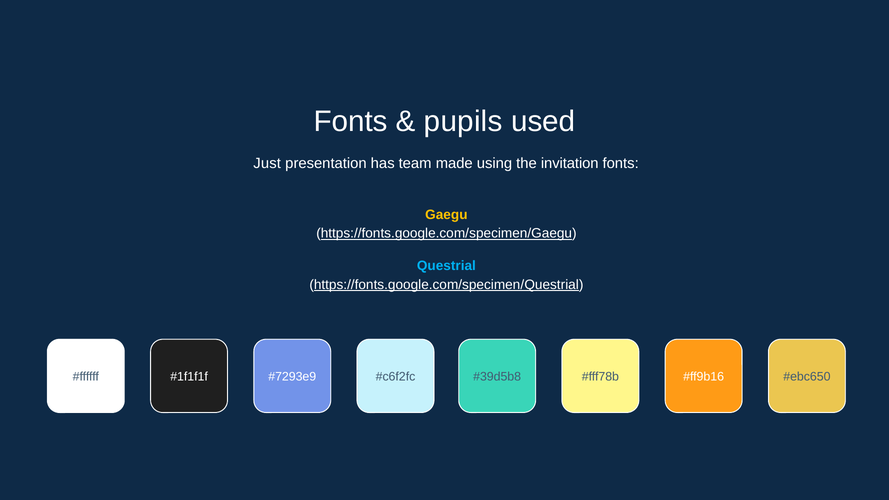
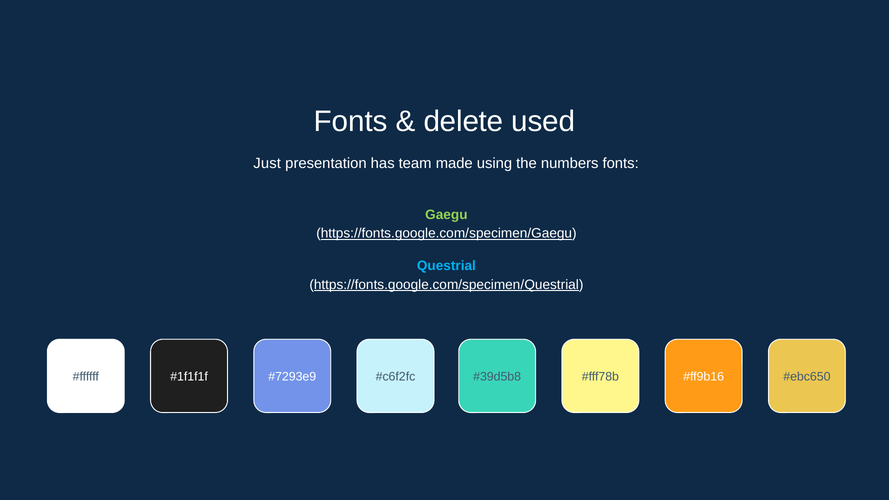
pupils: pupils -> delete
invitation: invitation -> numbers
Gaegu colour: yellow -> light green
